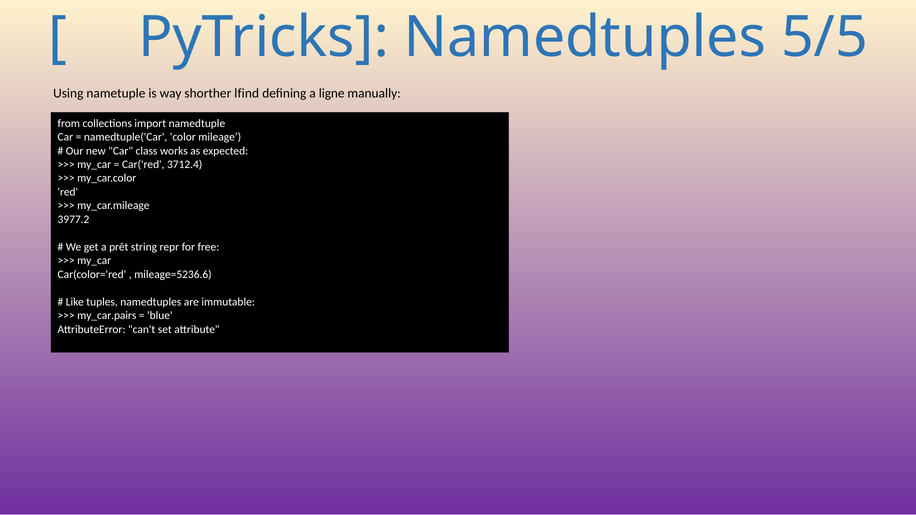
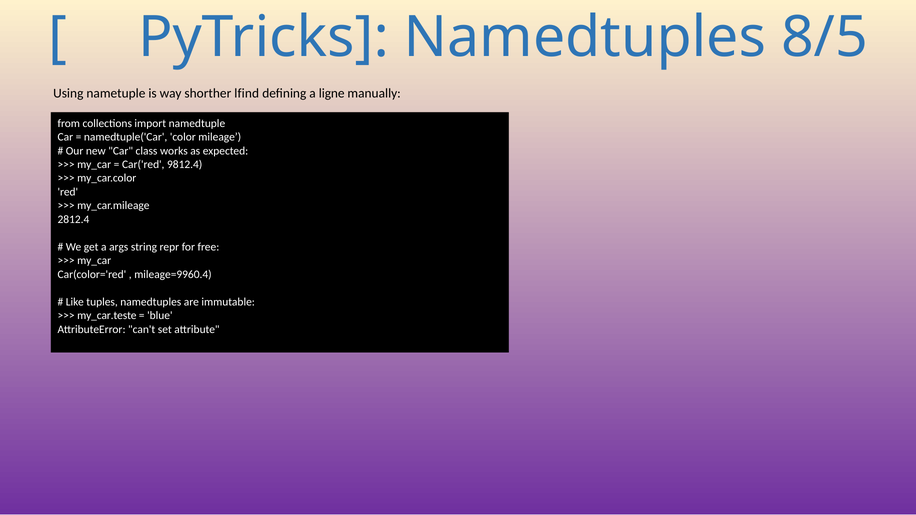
5/5: 5/5 -> 8/5
3712.4: 3712.4 -> 9812.4
3977.2: 3977.2 -> 2812.4
prêt: prêt -> args
mileage=5236.6: mileage=5236.6 -> mileage=9960.4
my_car.pairs: my_car.pairs -> my_car.teste
